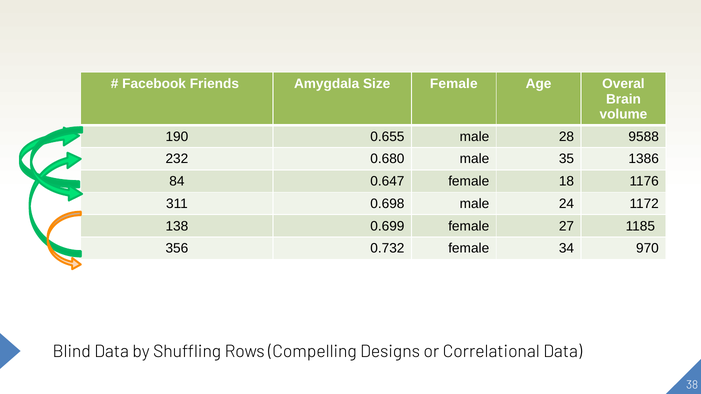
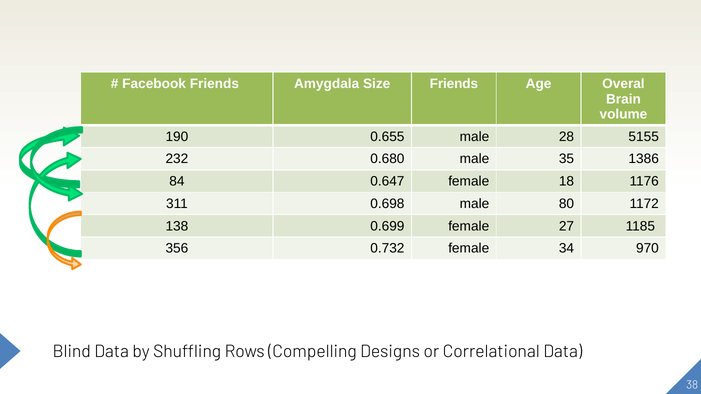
Size Female: Female -> Friends
9588: 9588 -> 5155
24: 24 -> 80
